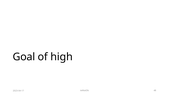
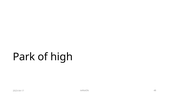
Goal: Goal -> Park
